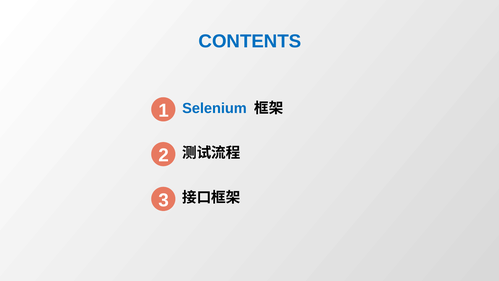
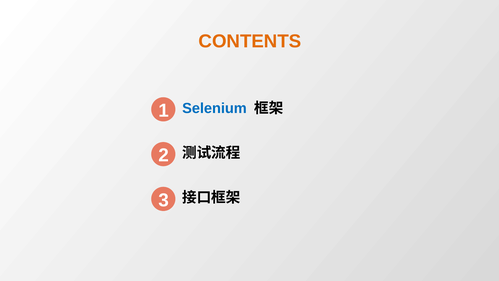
CONTENTS colour: blue -> orange
